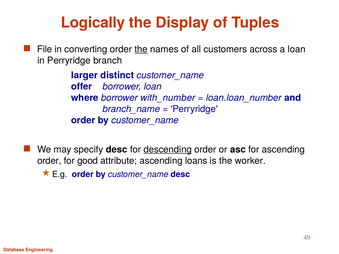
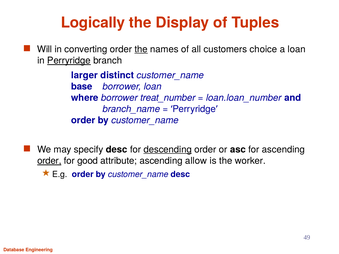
File: File -> Will
across: across -> choice
Perryridge at (69, 61) underline: none -> present
offer: offer -> base
with_number: with_number -> treat_number
order at (49, 161) underline: none -> present
loans: loans -> allow
